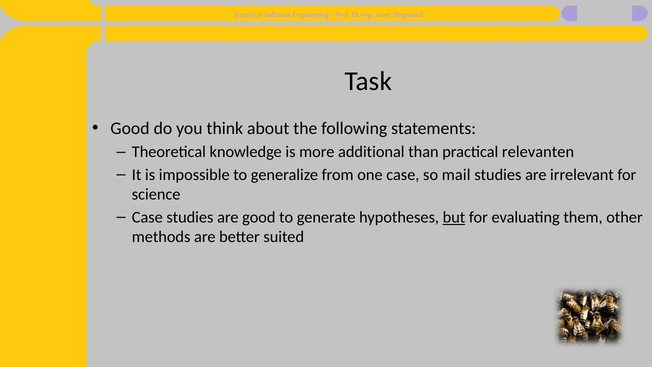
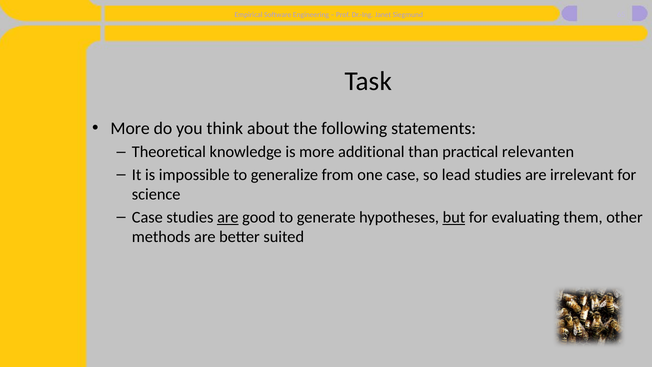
Good at (130, 128): Good -> More
mail: mail -> lead
are at (228, 217) underline: none -> present
